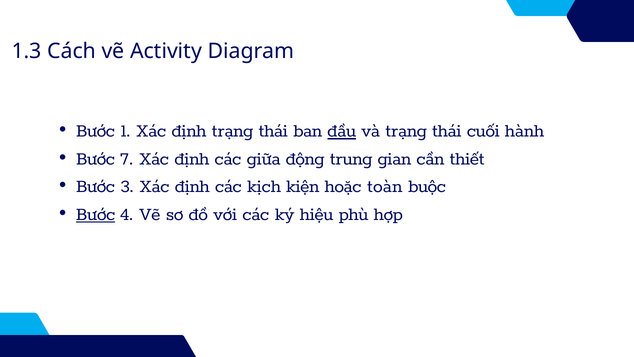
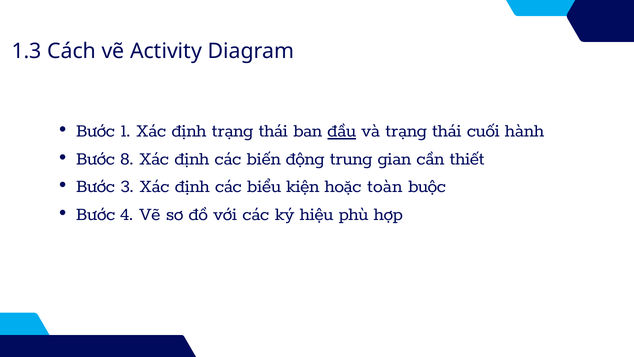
7: 7 -> 8
giữa: giữa -> biến
kịch: kịch -> biểu
Bước at (96, 213) underline: present -> none
